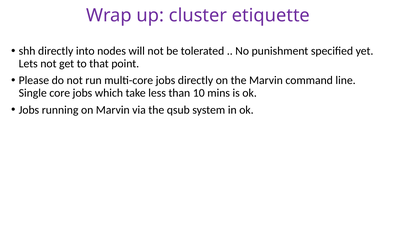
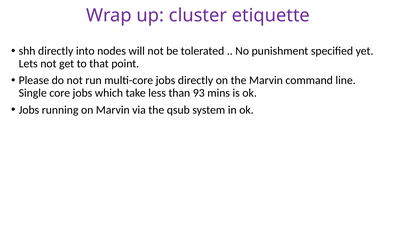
10: 10 -> 93
